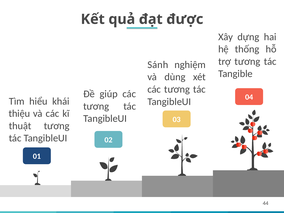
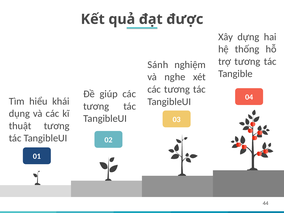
dùng: dùng -> nghe
thiệu: thiệu -> dụng
